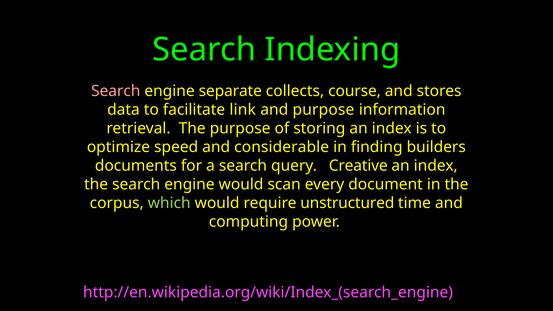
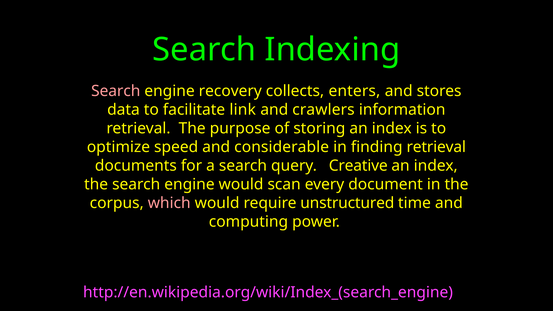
separate: separate -> recovery
course: course -> enters
and purpose: purpose -> crawlers
finding builders: builders -> retrieval
which colour: light green -> pink
